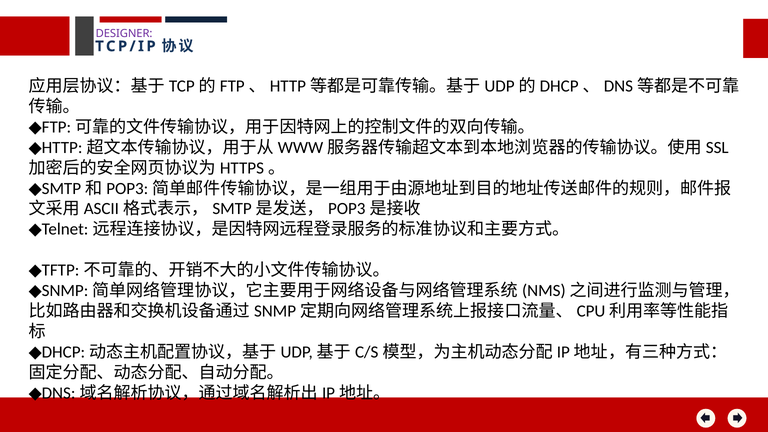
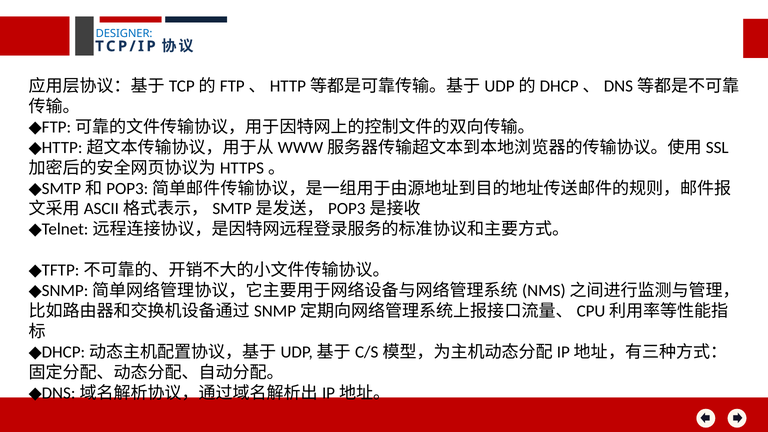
DESIGNER colour: purple -> blue
